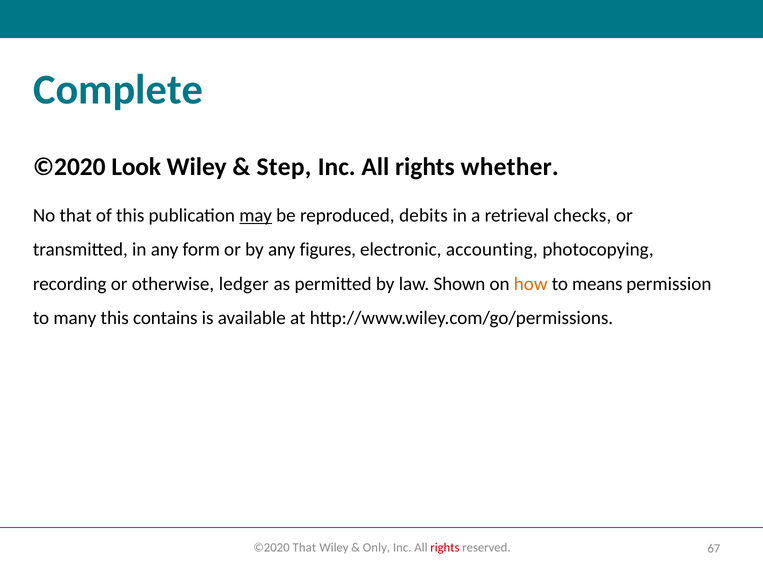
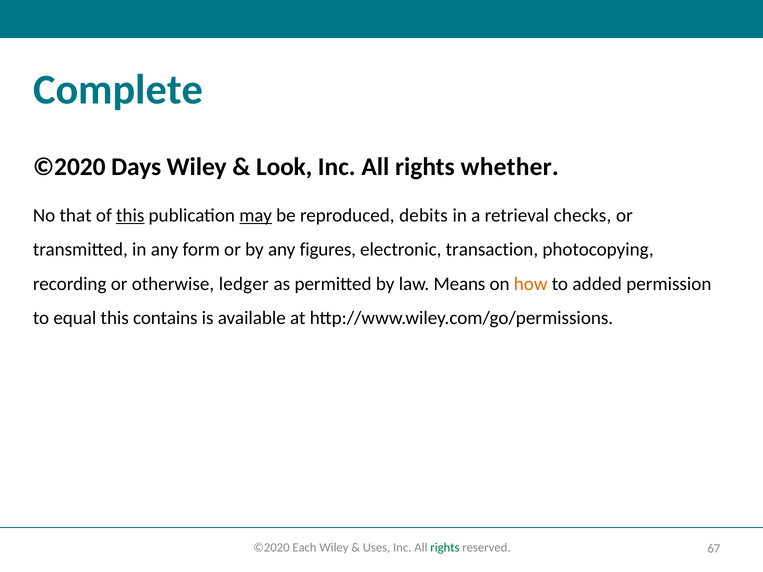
Look: Look -> Days
Step: Step -> Look
this at (130, 215) underline: none -> present
accounting: accounting -> transaction
Shown: Shown -> Means
means: means -> added
many: many -> equal
©2020 That: That -> Each
Only: Only -> Uses
rights at (445, 548) colour: red -> green
